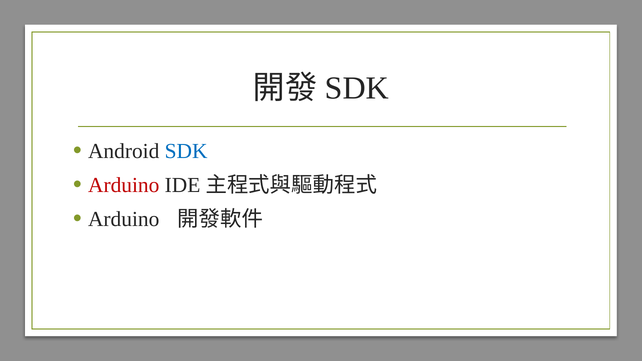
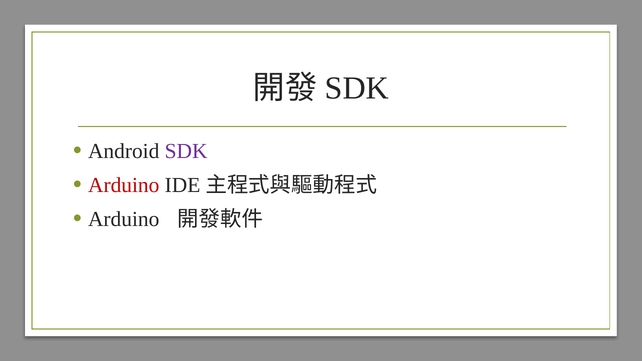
SDK at (186, 151) colour: blue -> purple
